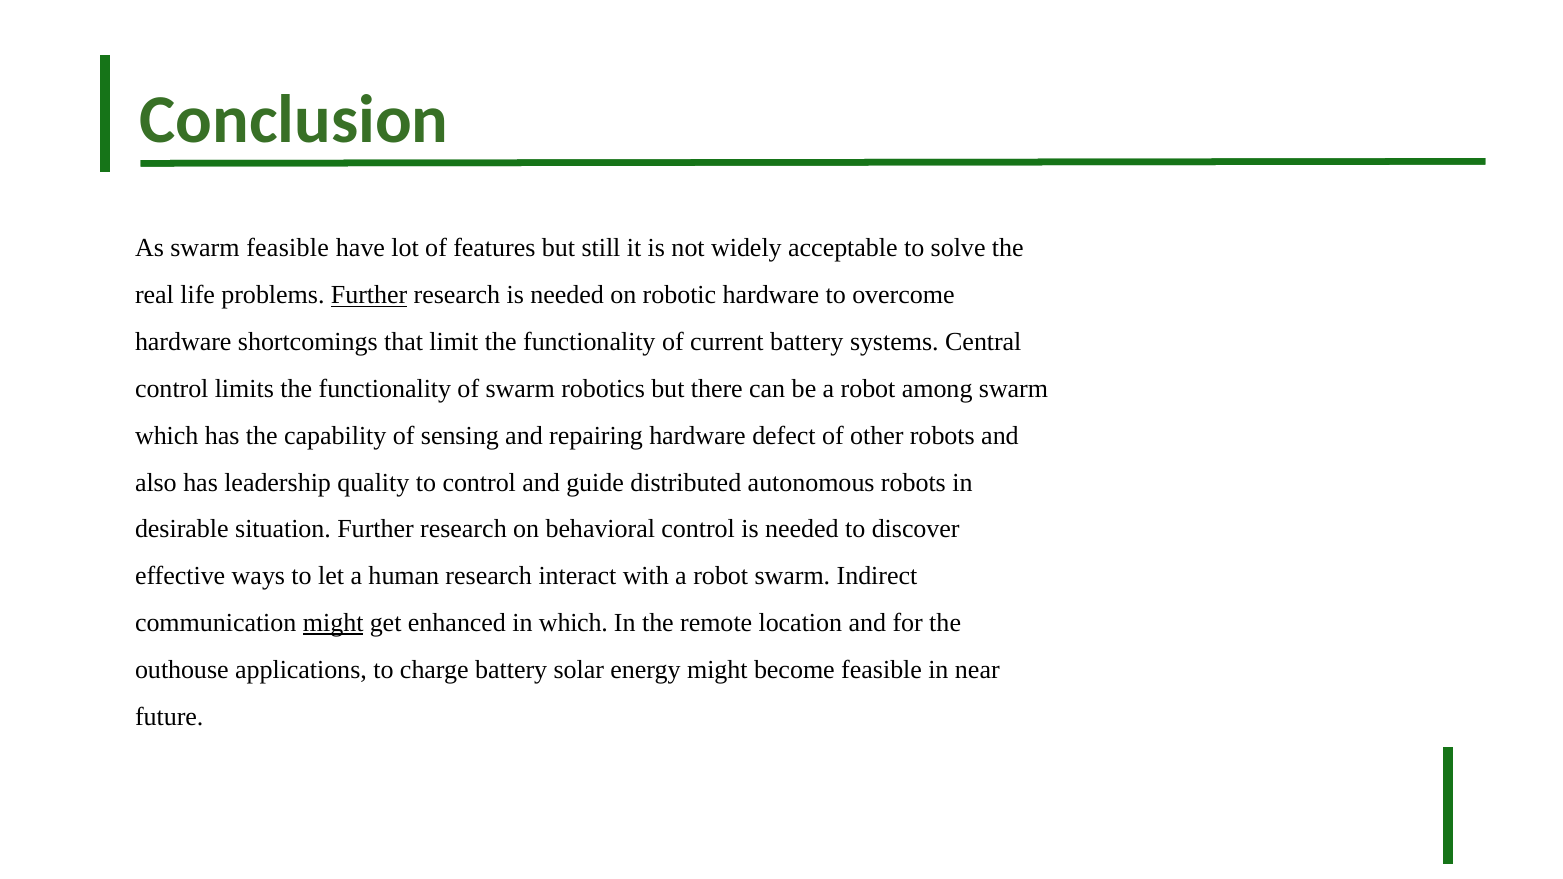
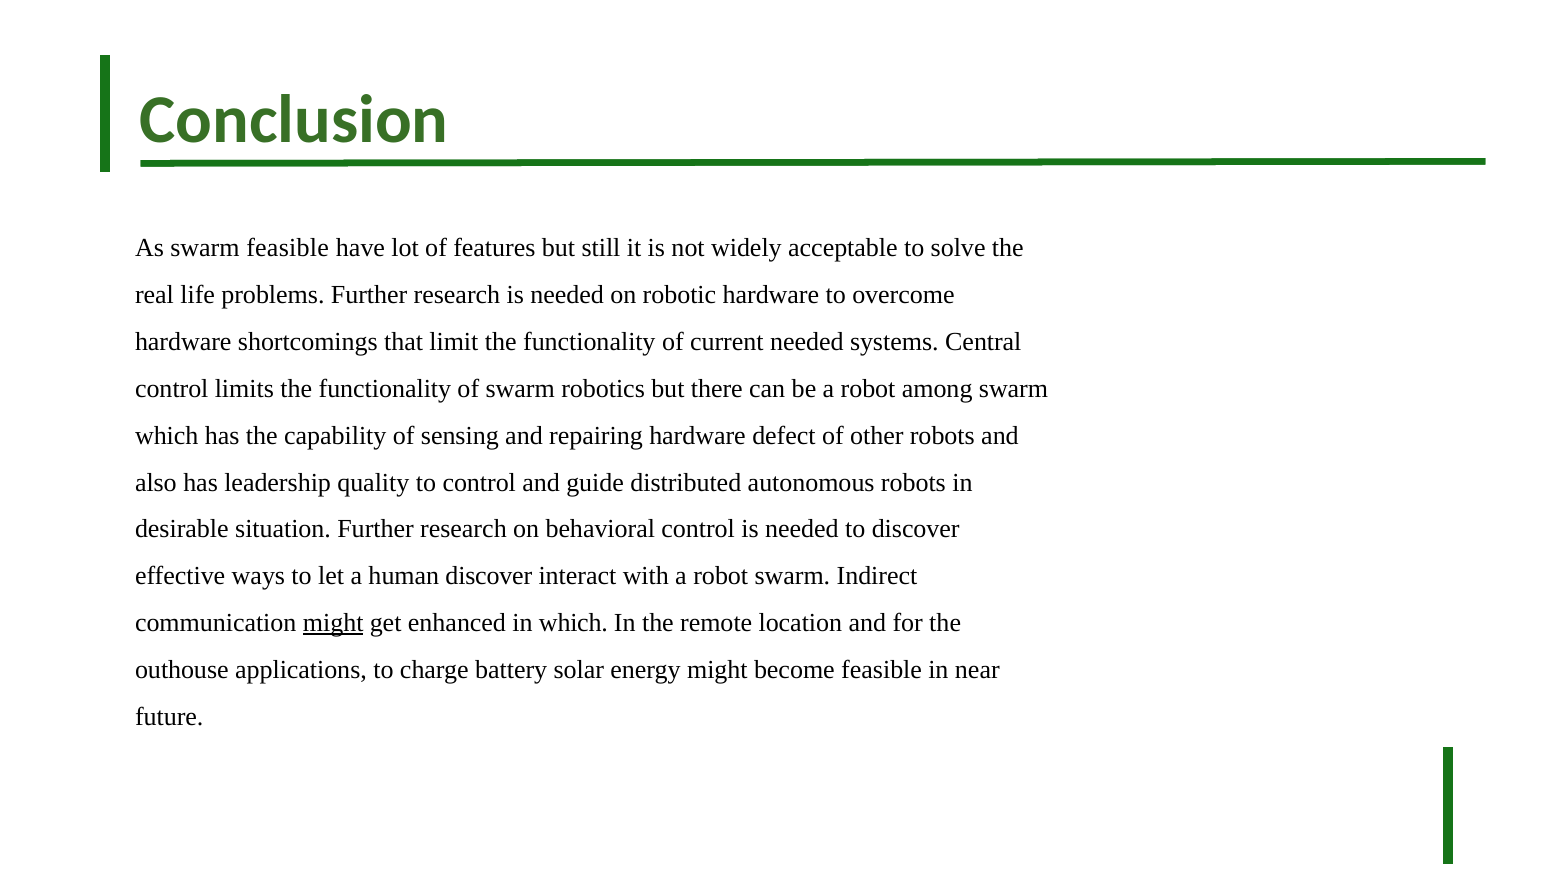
Further at (369, 295) underline: present -> none
current battery: battery -> needed
human research: research -> discover
